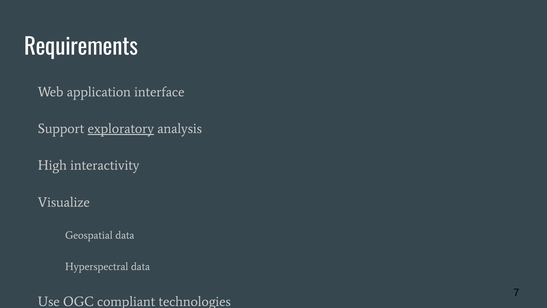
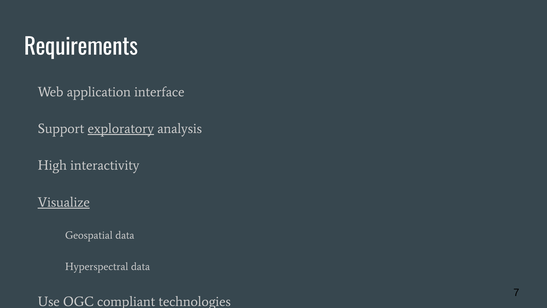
Visualize underline: none -> present
